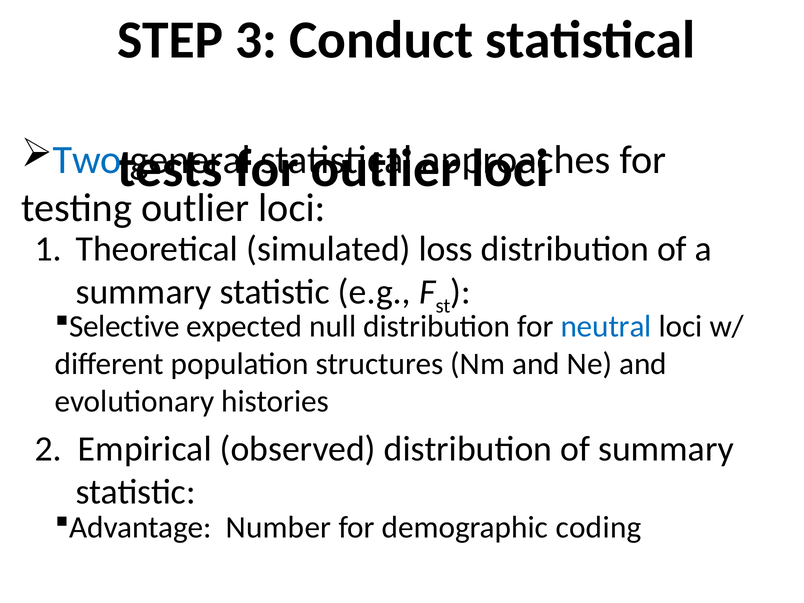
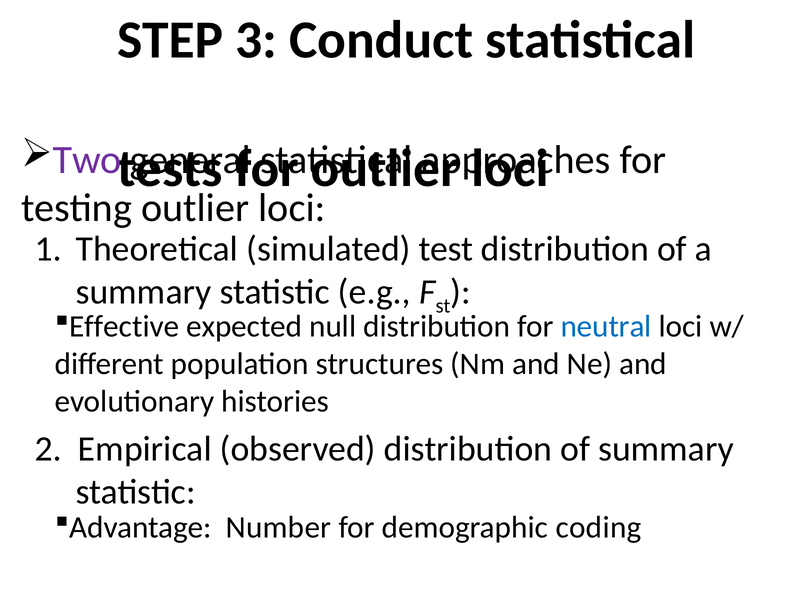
Two colour: blue -> purple
loss: loss -> test
Selective: Selective -> Effective
